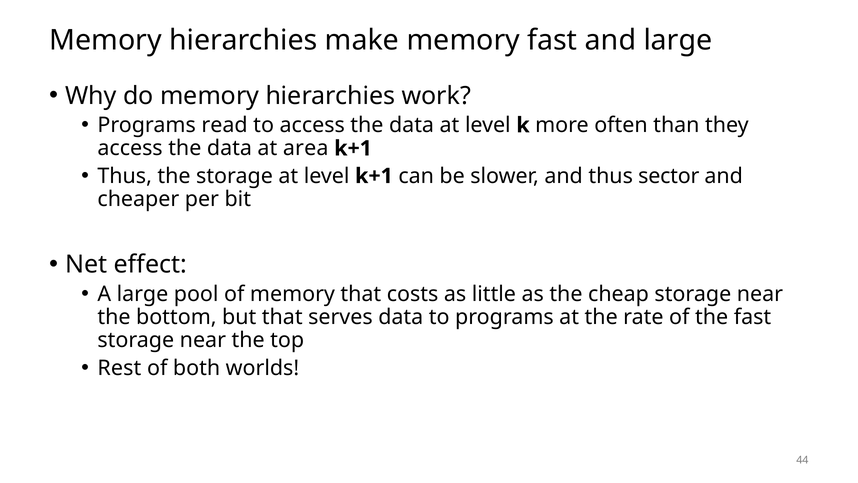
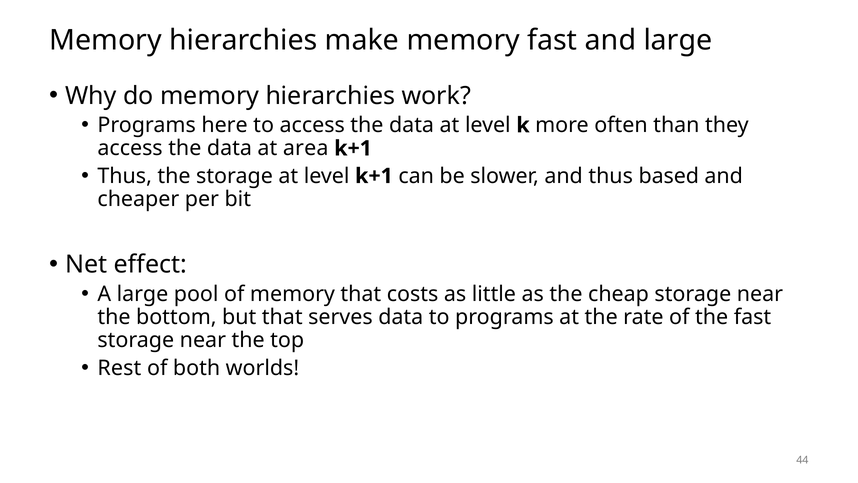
read: read -> here
sector: sector -> based
